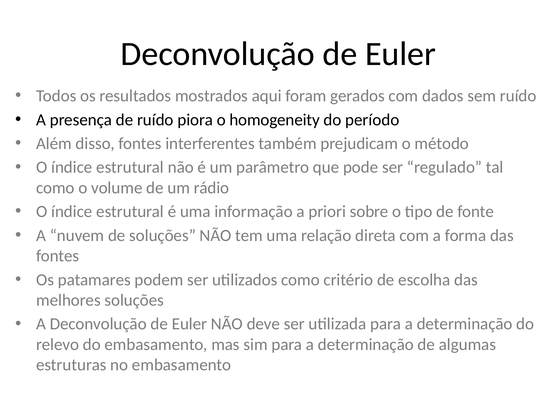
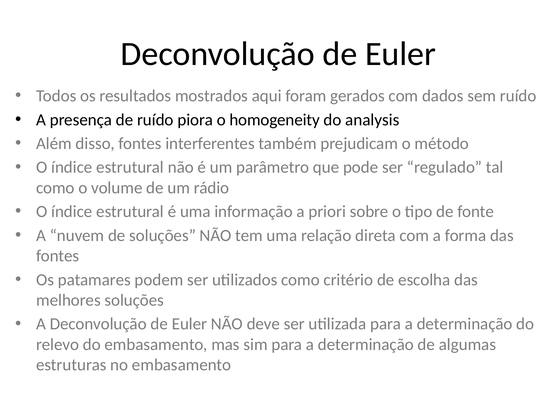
período: período -> analysis
